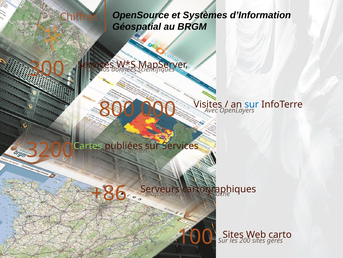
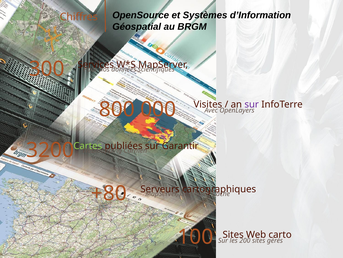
sur at (252, 104) colour: blue -> purple
sur Services: Services -> Garantir
+86: +86 -> +80
